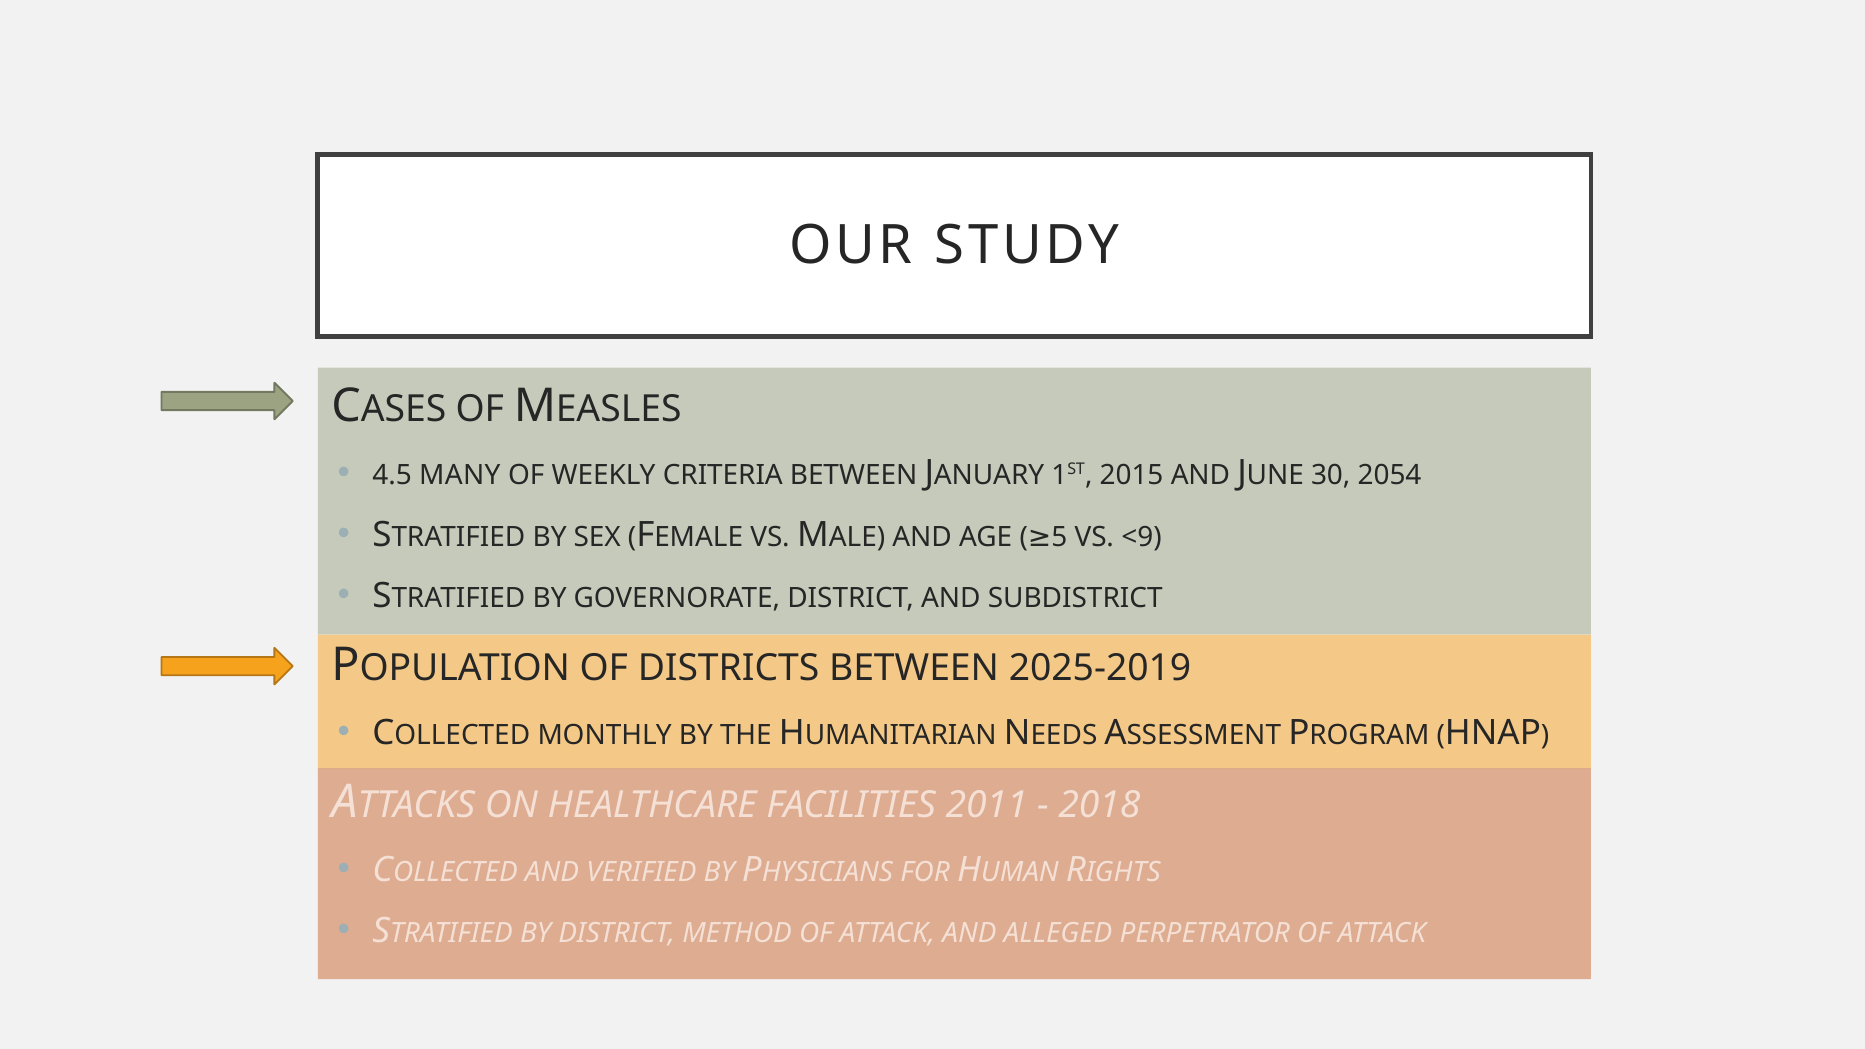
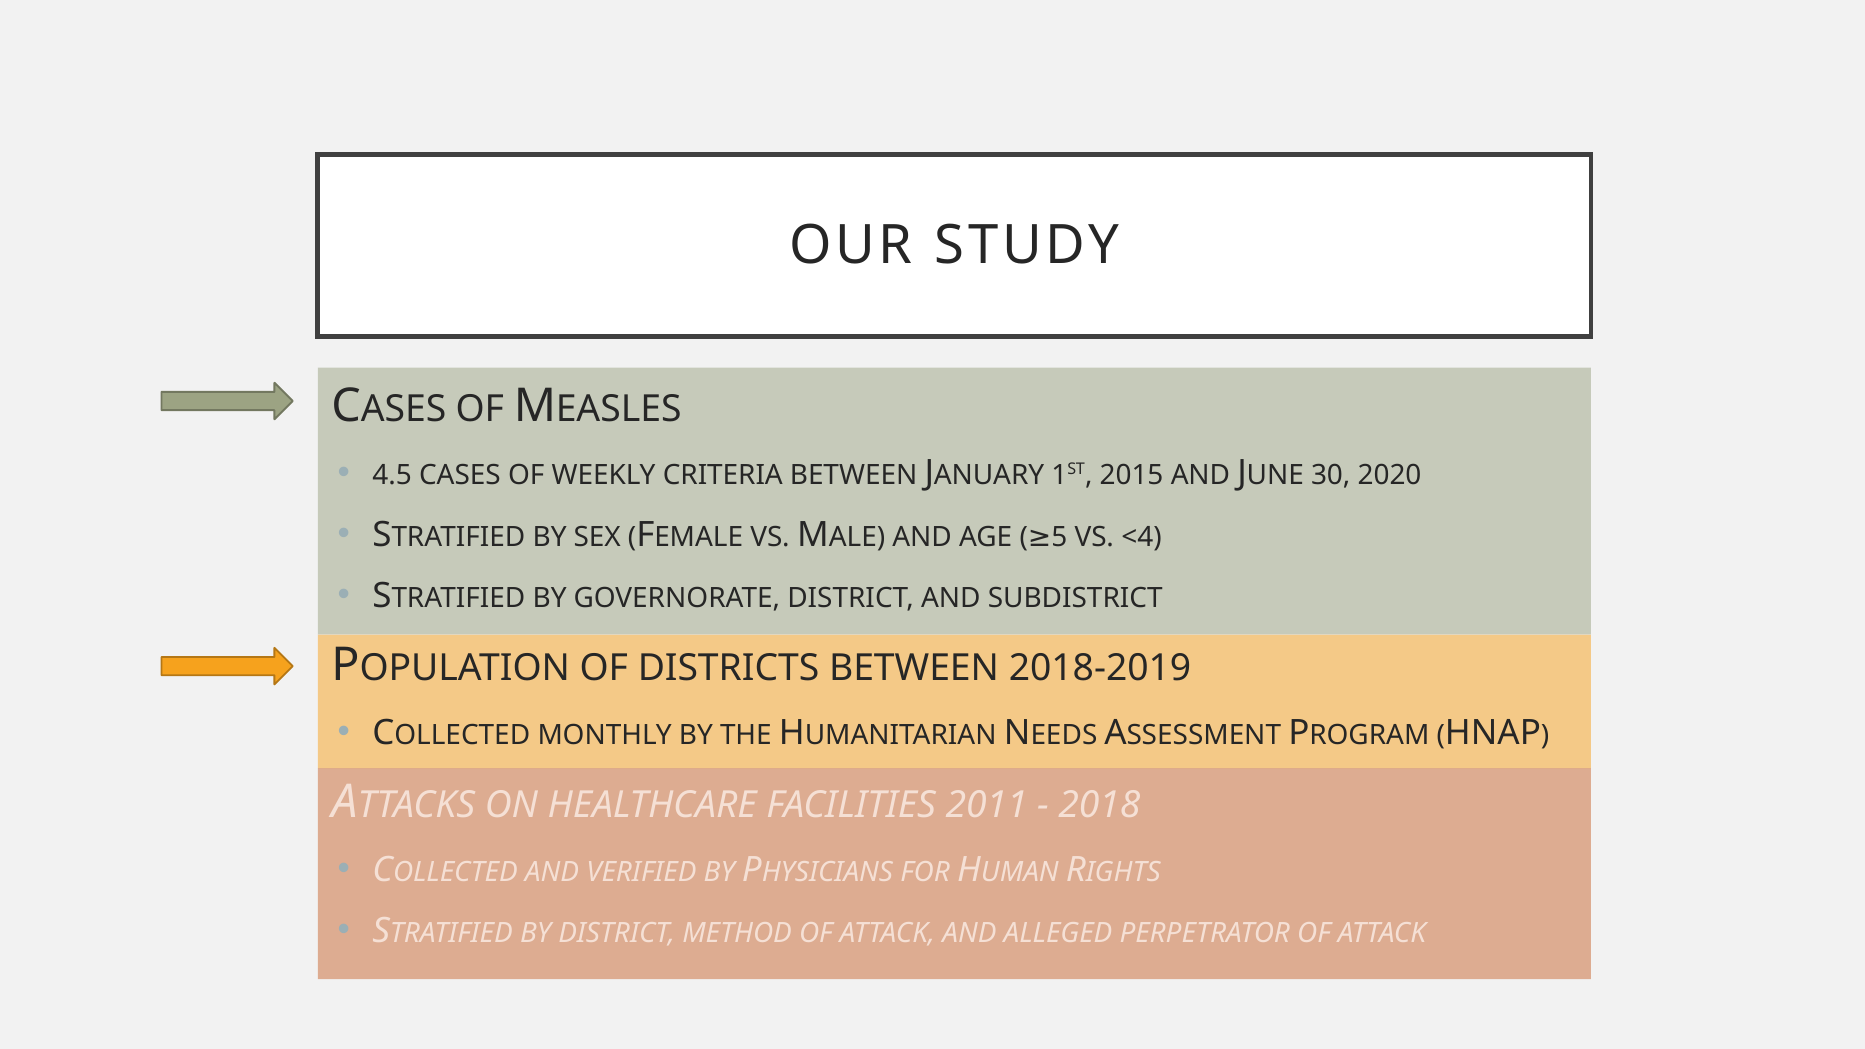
MANY: MANY -> CASES
2054: 2054 -> 2020
<9: <9 -> <4
2025-2019: 2025-2019 -> 2018-2019
